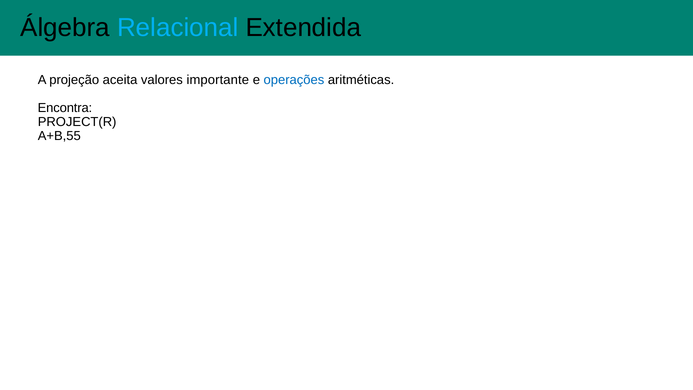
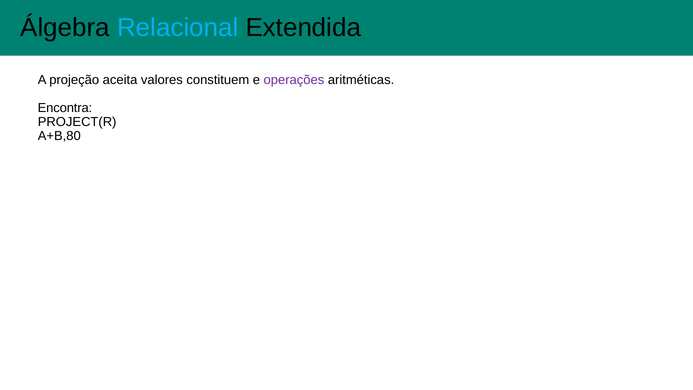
importante: importante -> constituem
operações colour: blue -> purple
A+B,55: A+B,55 -> A+B,80
